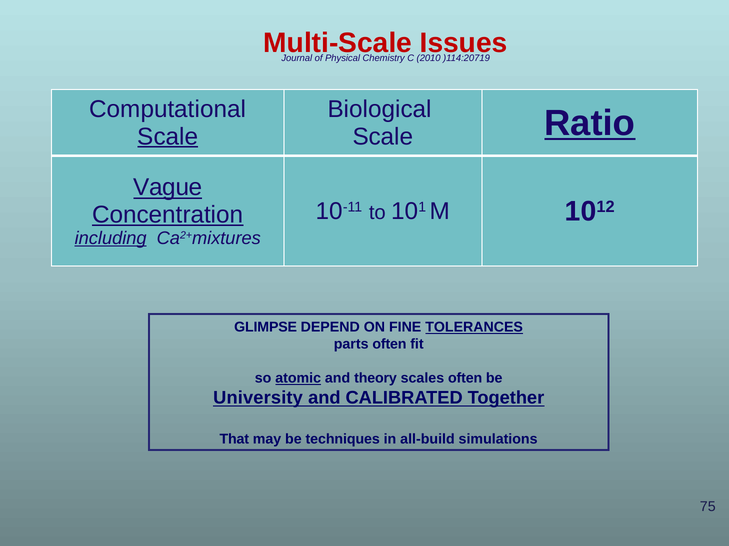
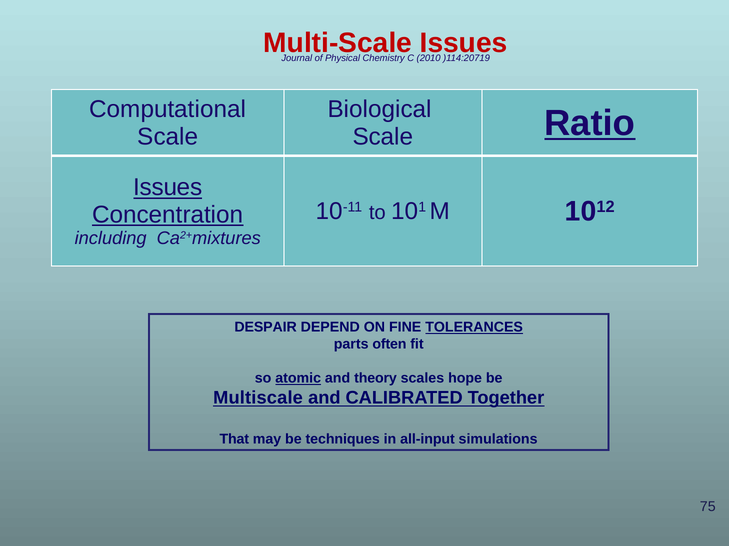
Scale at (168, 137) underline: present -> none
Vague at (168, 188): Vague -> Issues
including underline: present -> none
GLIMPSE: GLIMPSE -> DESPAIR
scales often: often -> hope
University: University -> Multiscale
all-build: all-build -> all-input
